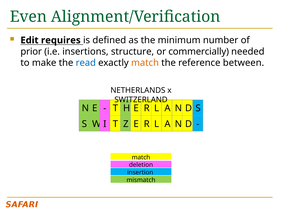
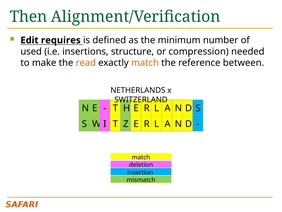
Even: Even -> Then
prior: prior -> used
commercially: commercially -> compression
read colour: blue -> orange
